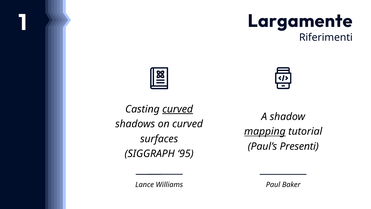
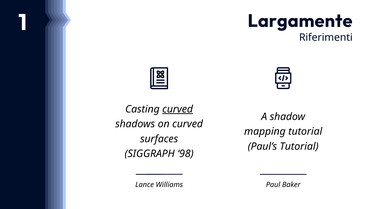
mapping underline: present -> none
Paul’s Presenti: Presenti -> Tutorial
95: 95 -> 98
